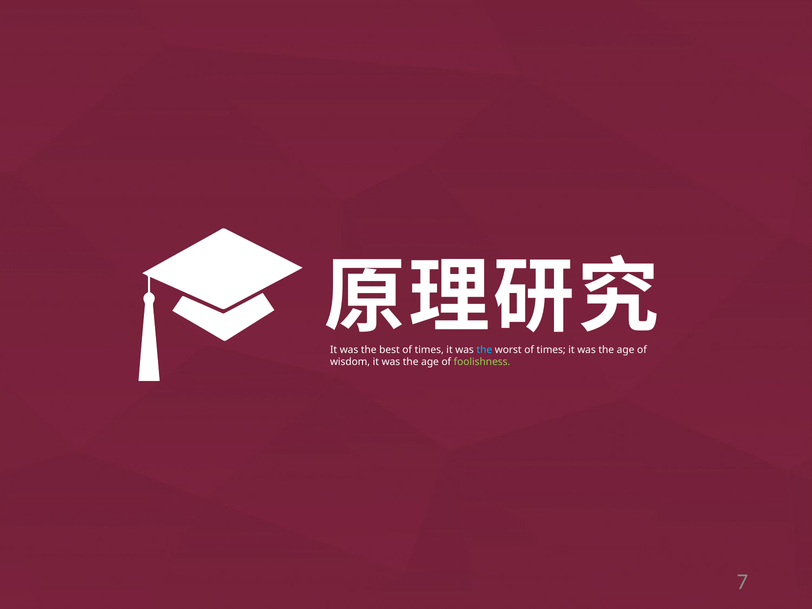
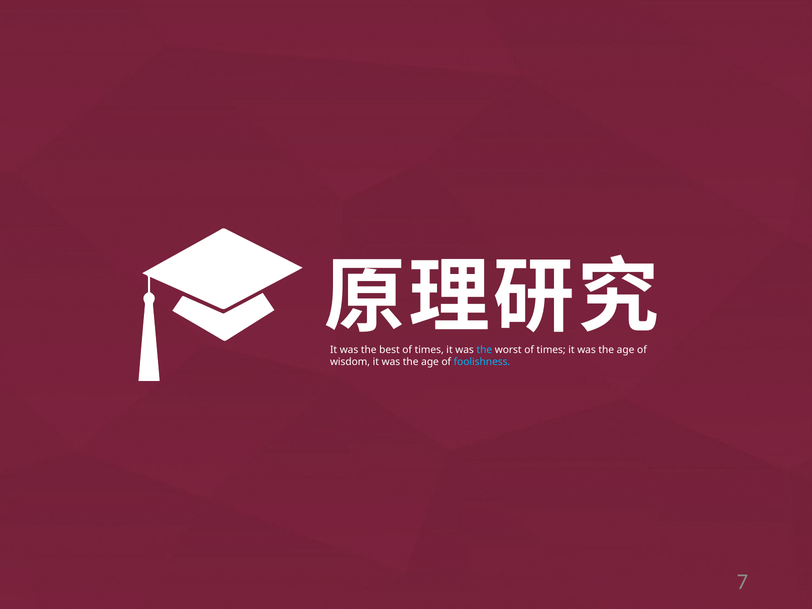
foolishness colour: light green -> light blue
